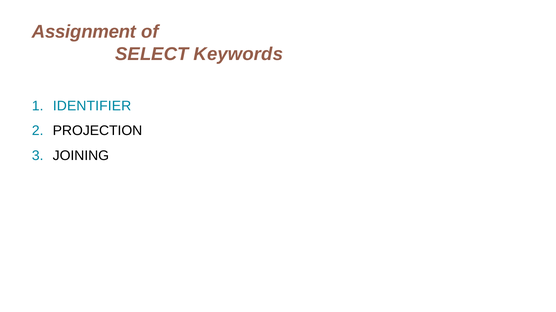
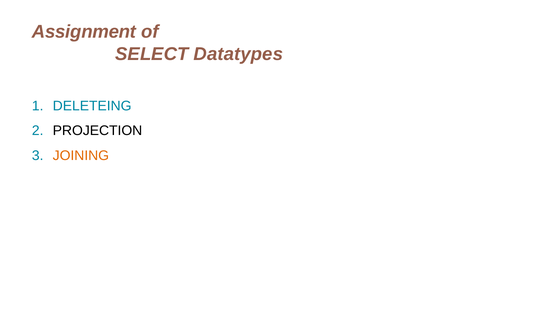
Keywords: Keywords -> Datatypes
IDENTIFIER: IDENTIFIER -> DELETEING
JOINING colour: black -> orange
